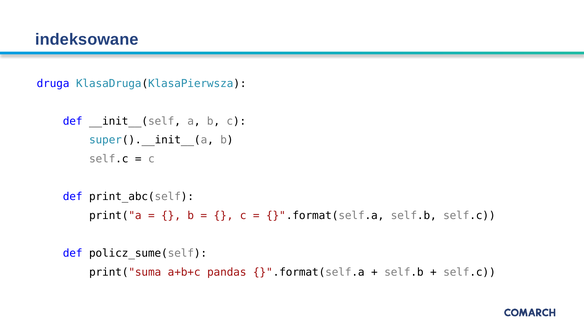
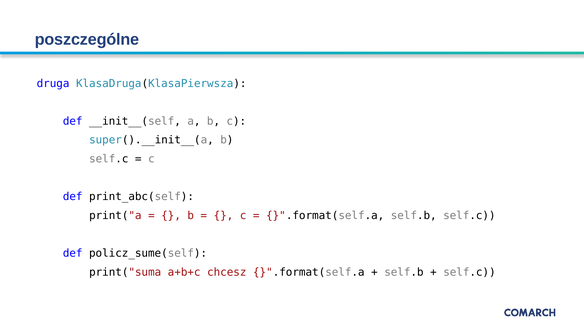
indeksowane: indeksowane -> poszczególne
pandas: pandas -> chcesz
